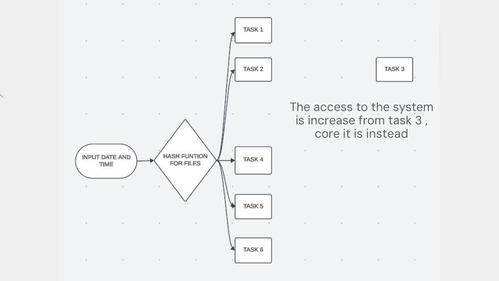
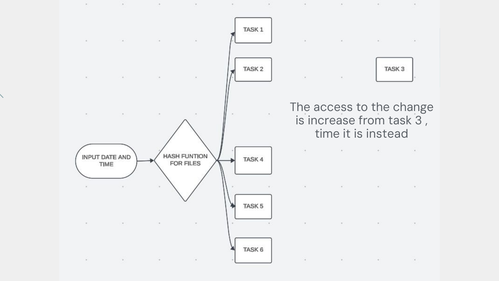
system: system -> change
core: core -> time
